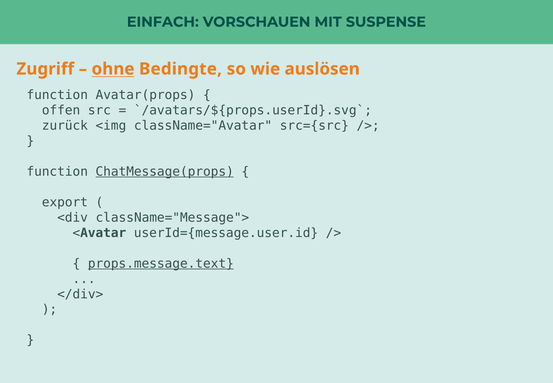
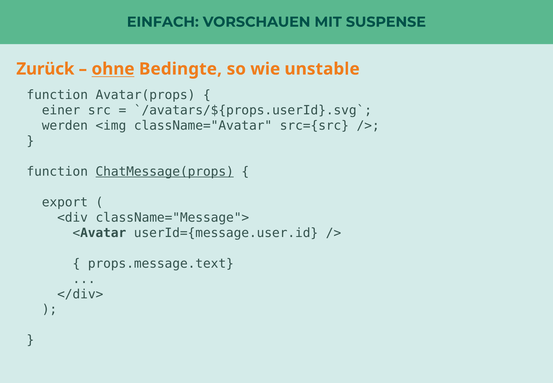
Zugriff: Zugriff -> Zurück
auslösen: auslösen -> unstable
offen: offen -> einer
zurück: zurück -> werden
props.message.text underline: present -> none
